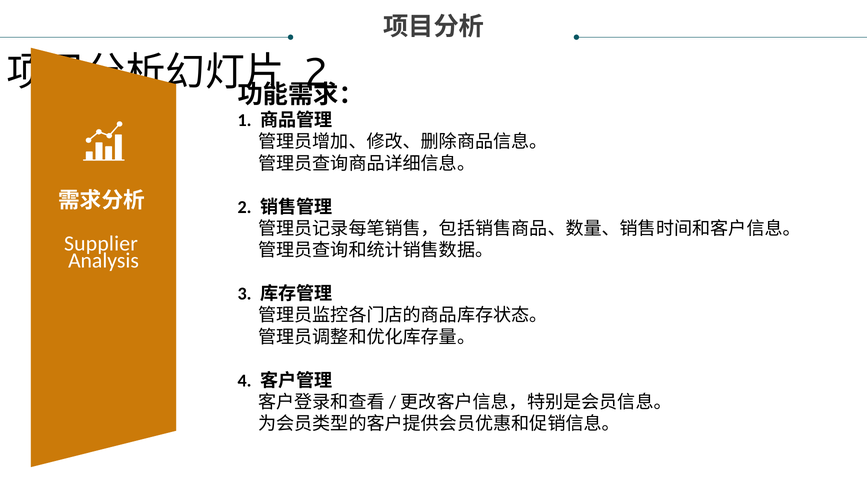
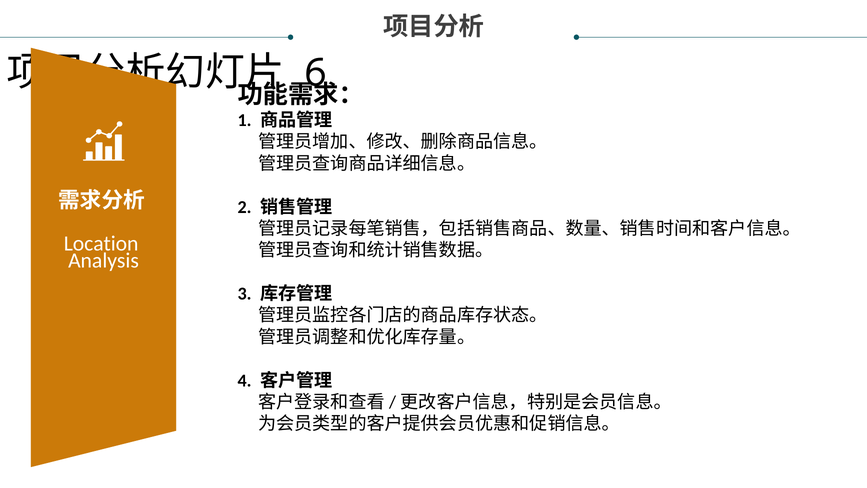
2 at (316, 73): 2 -> 6
Supplier: Supplier -> Location
